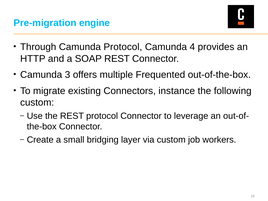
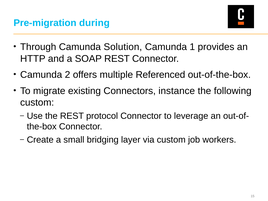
engine: engine -> during
Camunda Protocol: Protocol -> Solution
4: 4 -> 1
3: 3 -> 2
Frequented: Frequented -> Referenced
